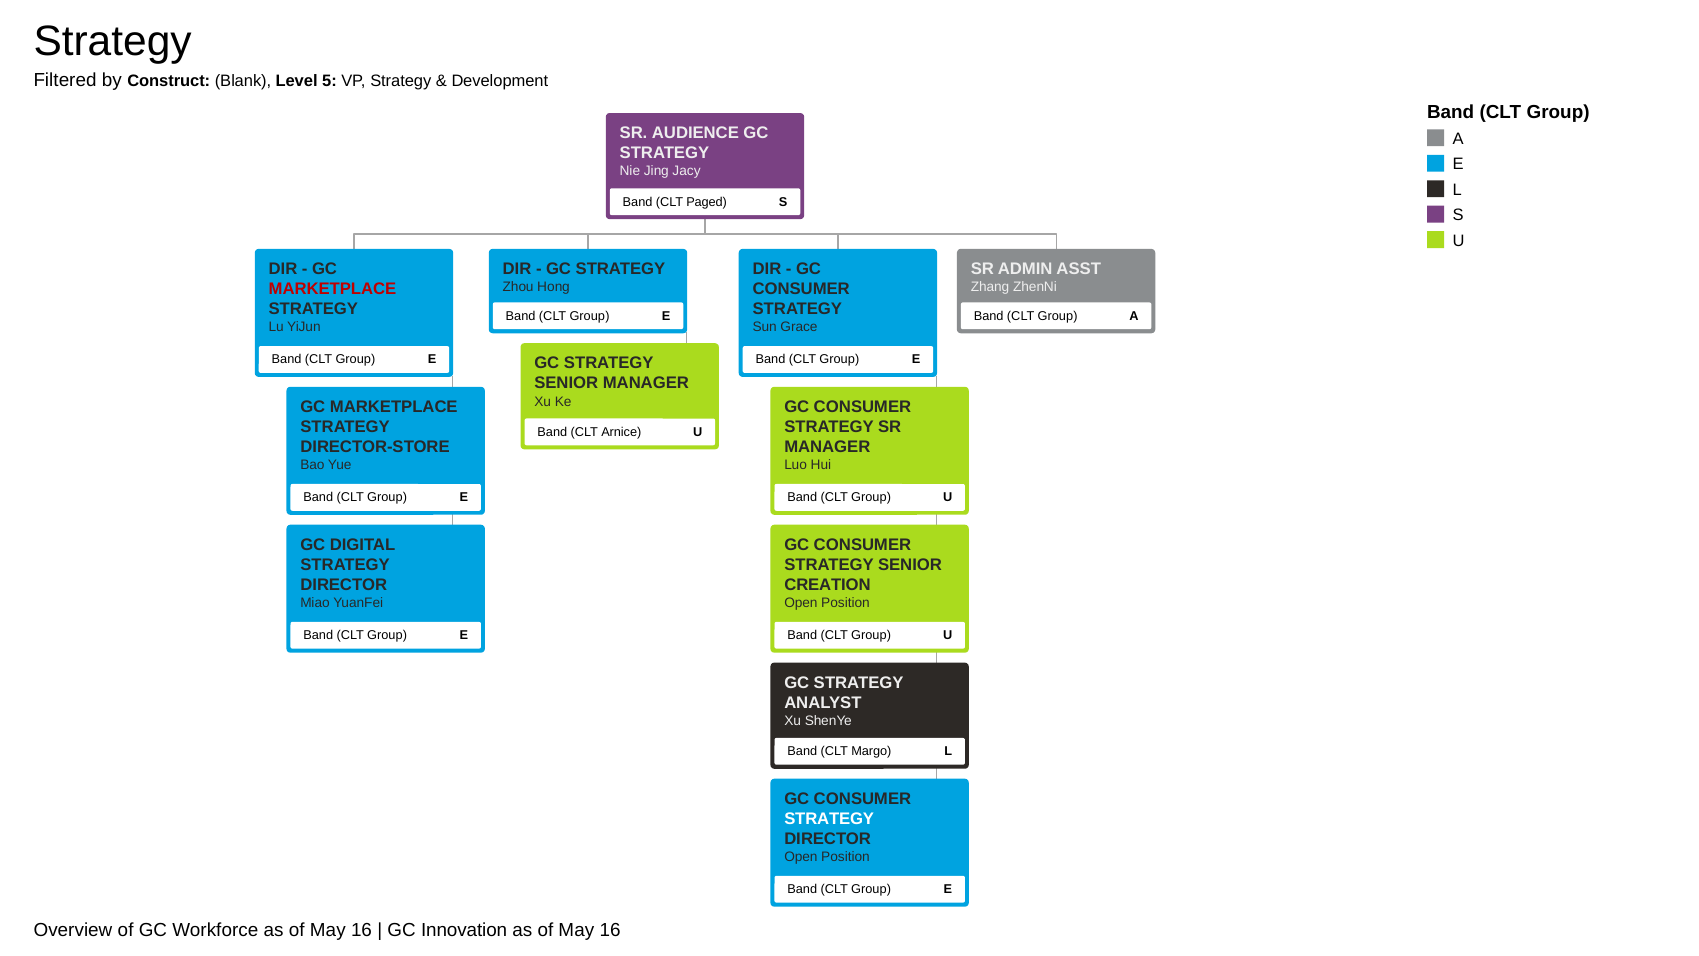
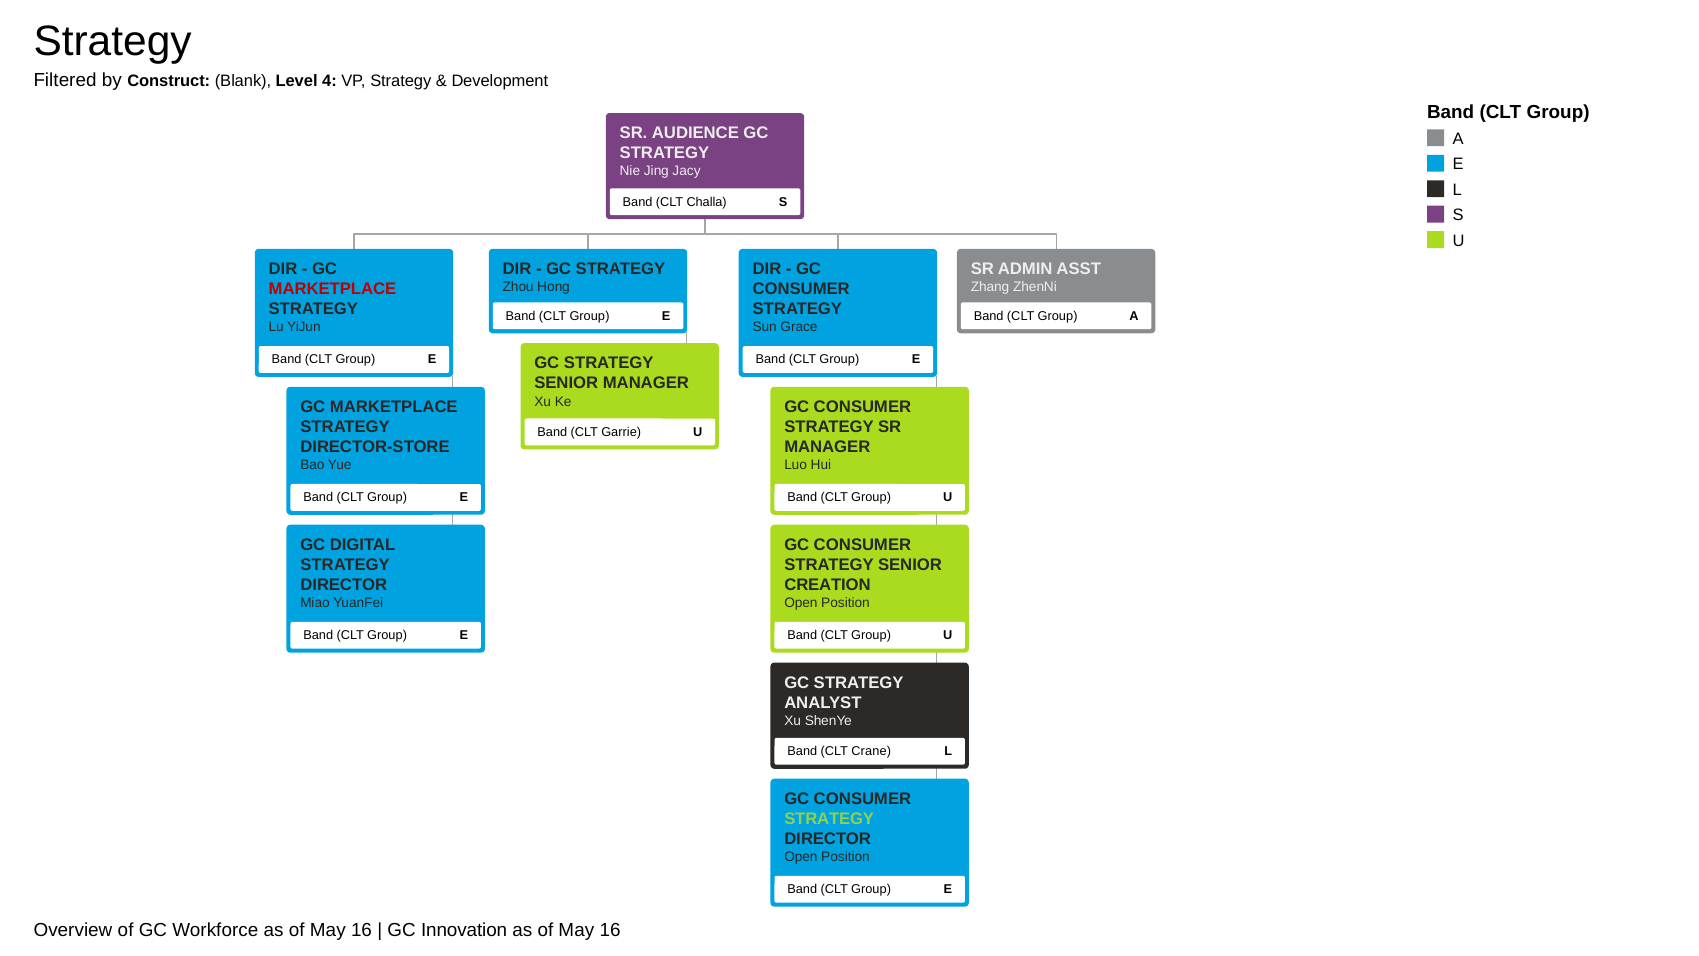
5: 5 -> 4
Paged: Paged -> Challa
Arnice: Arnice -> Garrie
Margo: Margo -> Crane
STRATEGY at (829, 819) colour: white -> light green
